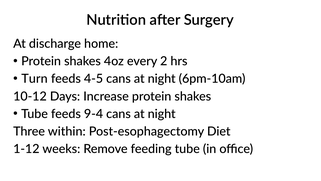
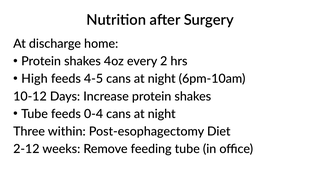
Turn: Turn -> High
9-4: 9-4 -> 0-4
1-12: 1-12 -> 2-12
